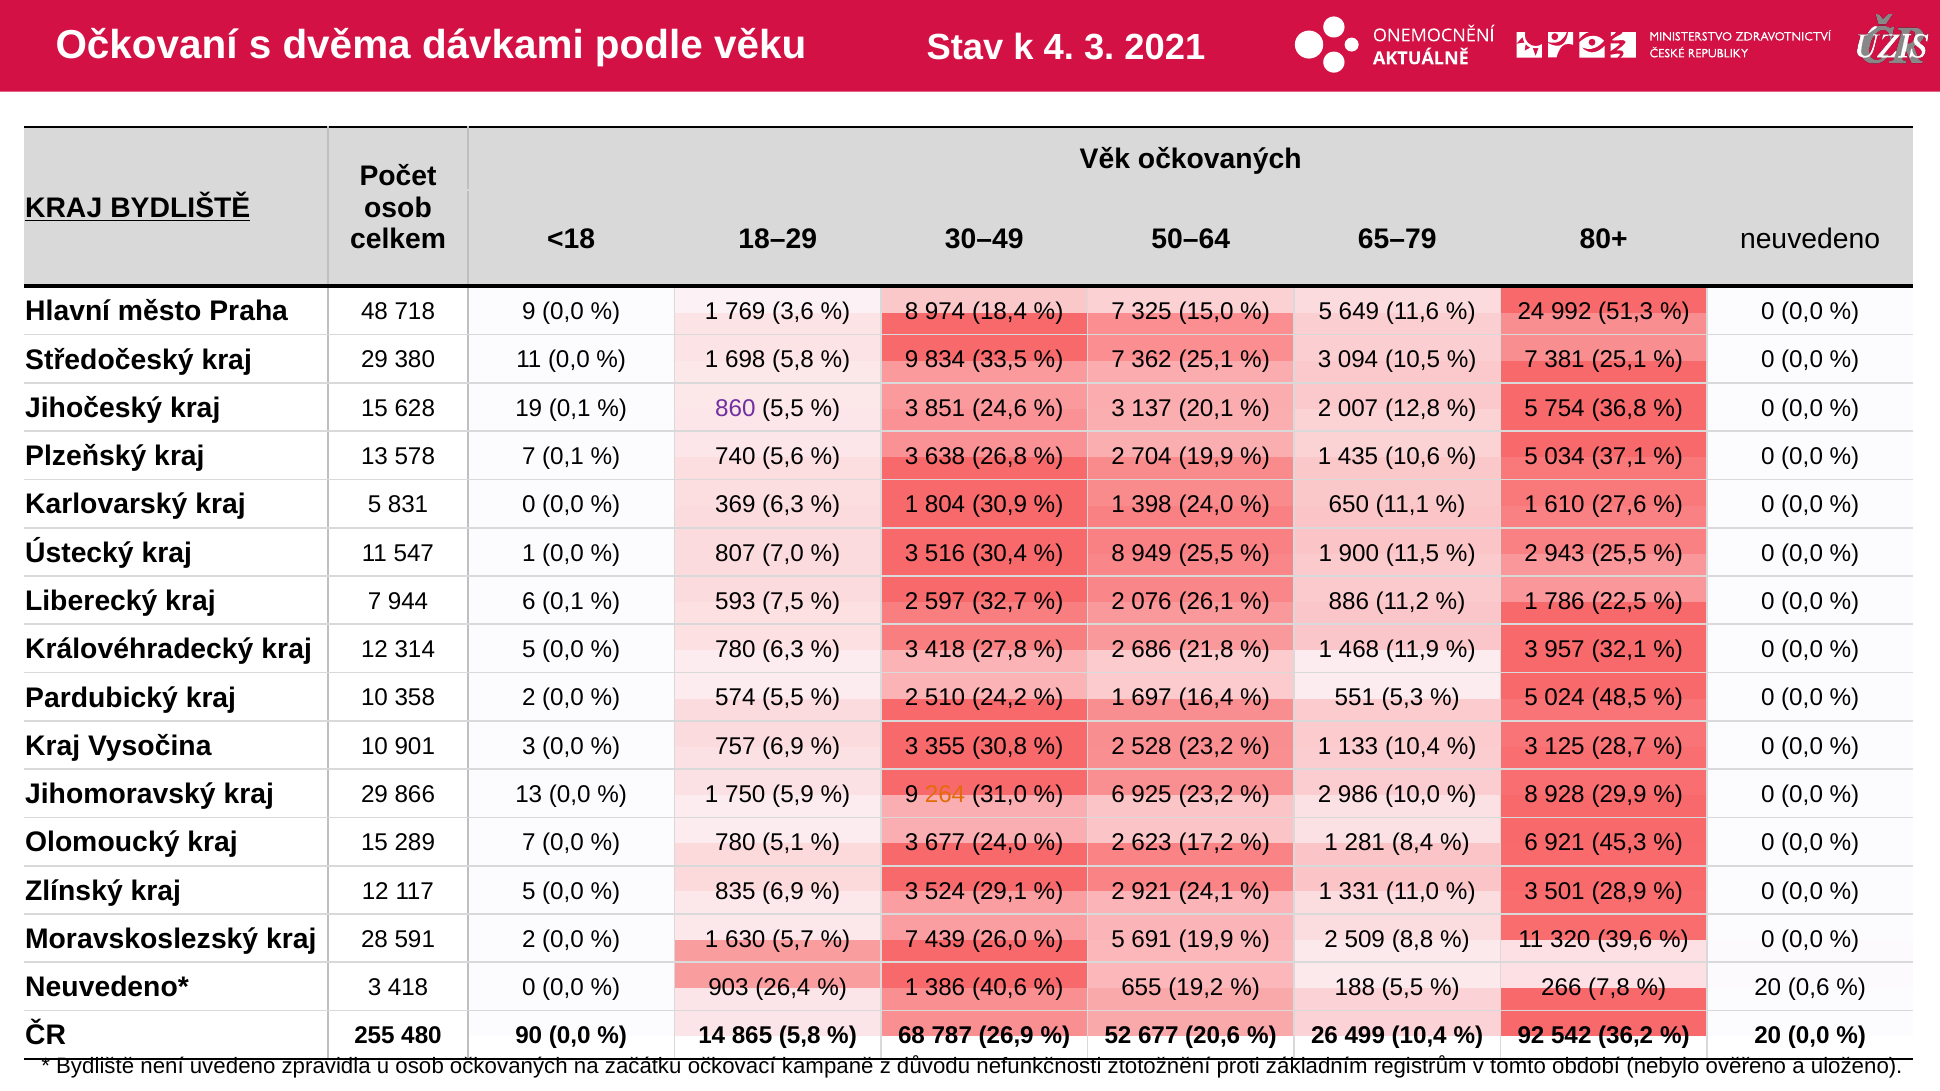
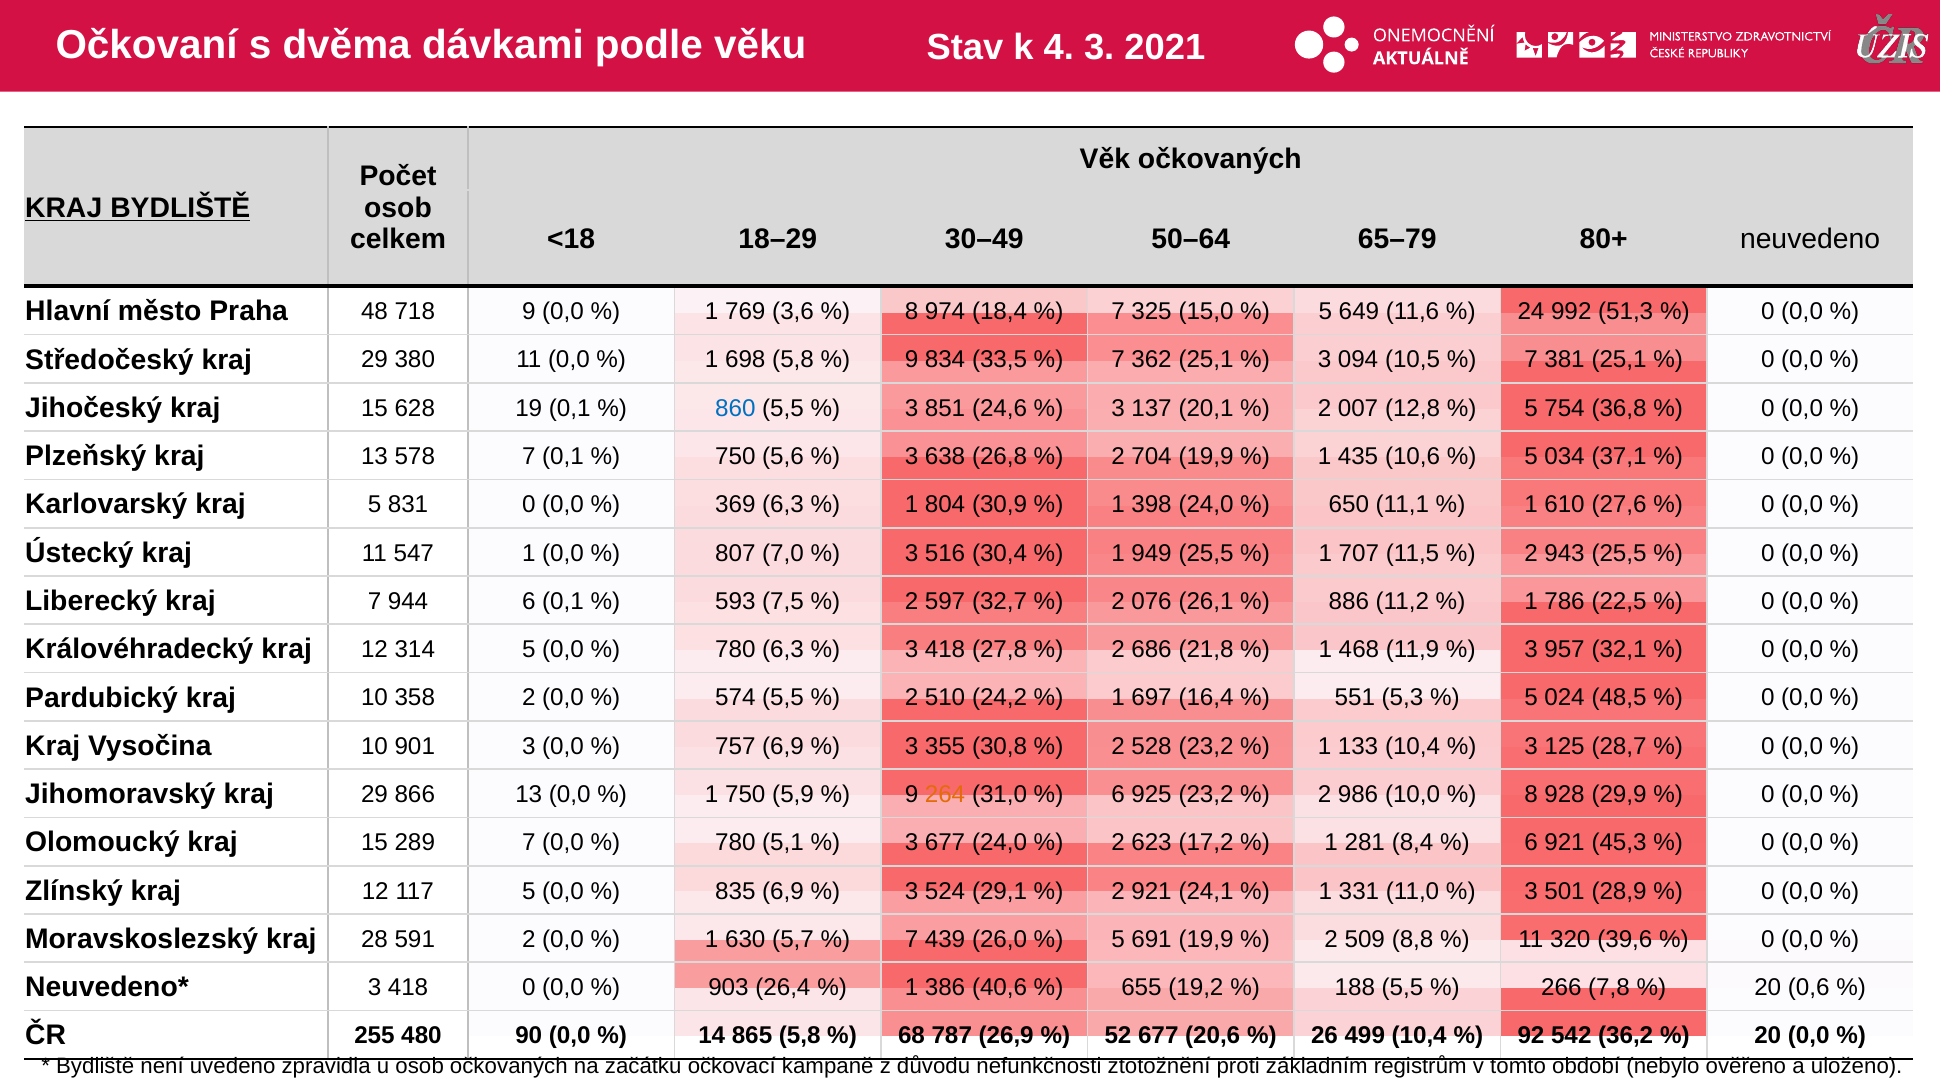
860 colour: purple -> blue
740 at (735, 457): 740 -> 750
8 at (1118, 553): 8 -> 1
900: 900 -> 707
